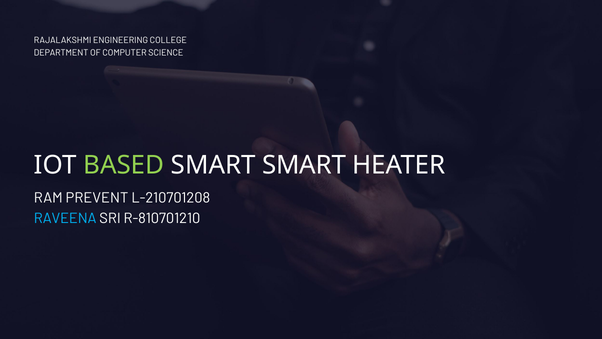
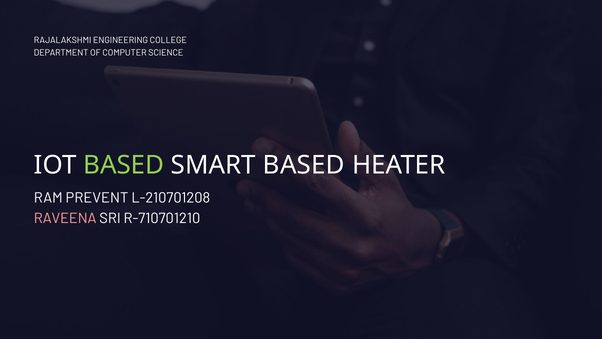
SMART SMART: SMART -> BASED
RAVEENA colour: light blue -> pink
R-810701210: R-810701210 -> R-710701210
